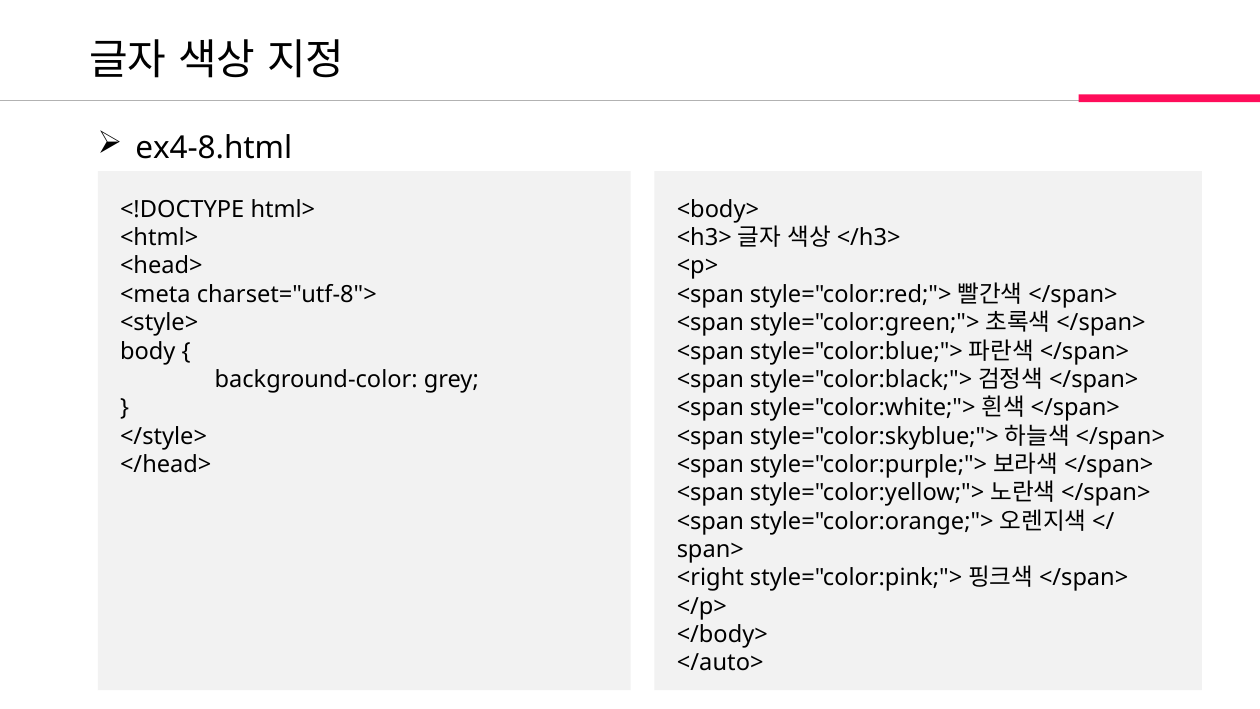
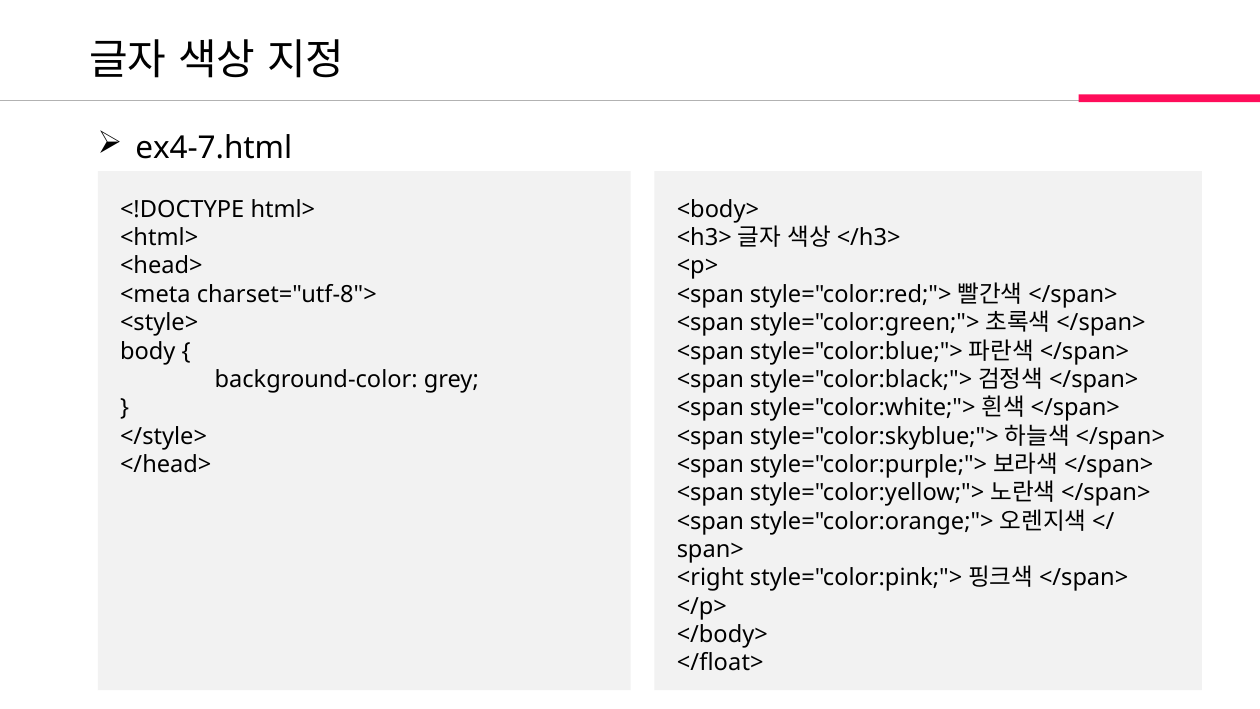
ex4-8.html: ex4-8.html -> ex4-7.html
</auto>: </auto> -> </float>
